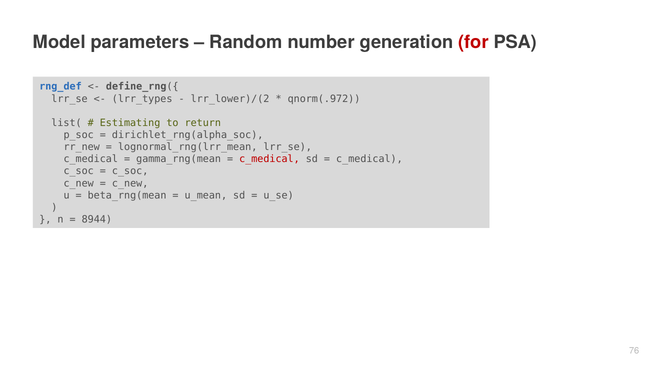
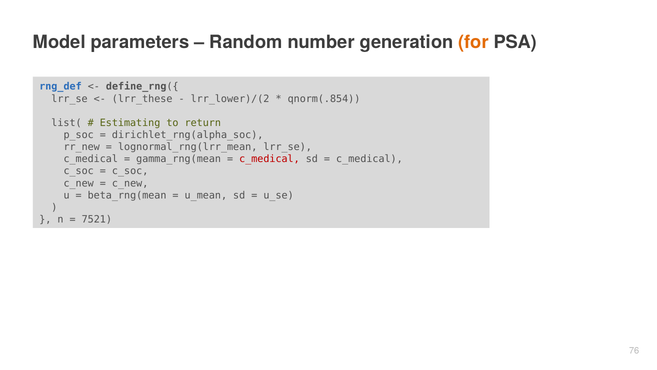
for colour: red -> orange
lrr_types: lrr_types -> lrr_these
qnorm(.972: qnorm(.972 -> qnorm(.854
8944: 8944 -> 7521
